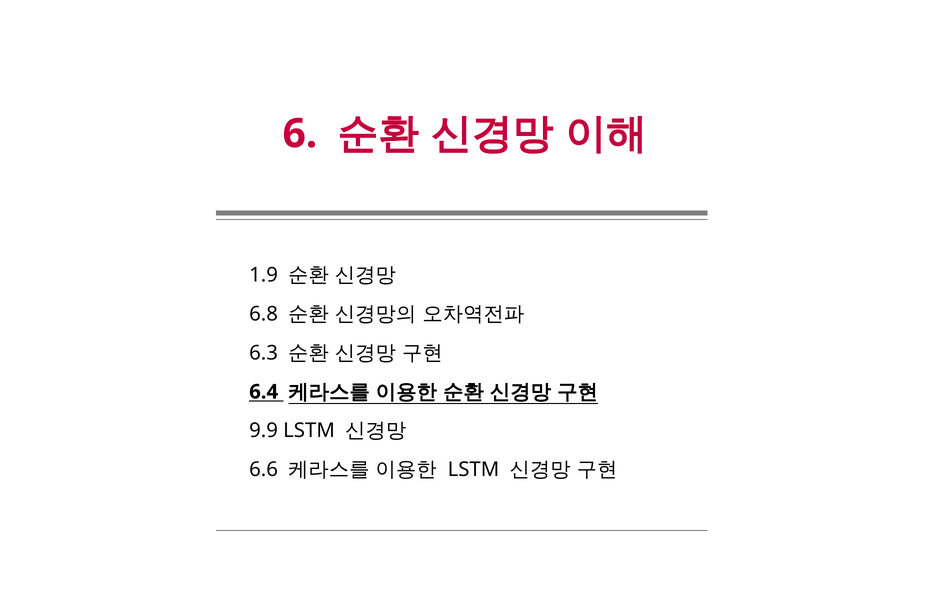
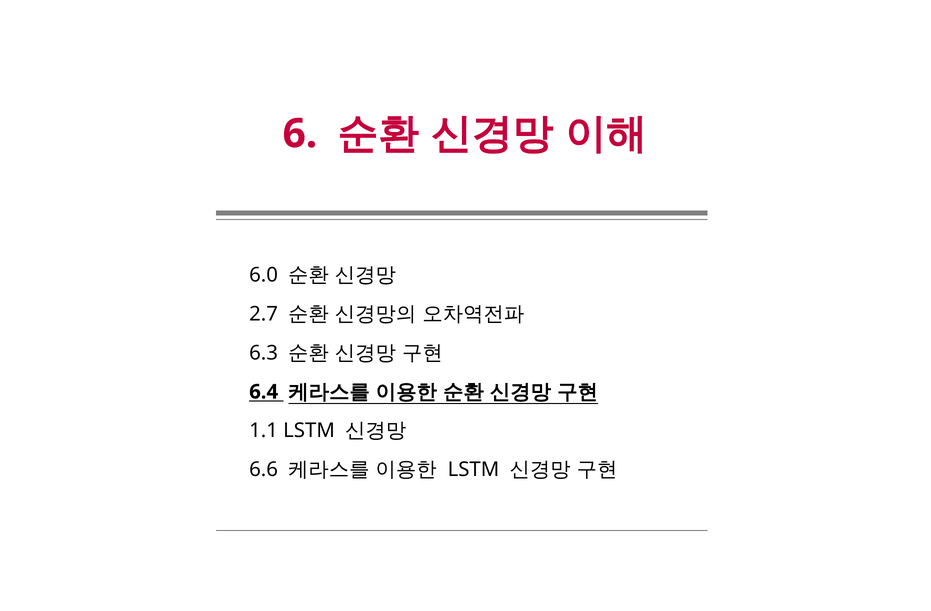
1.9: 1.9 -> 6.0
6.8: 6.8 -> 2.7
9.9: 9.9 -> 1.1
